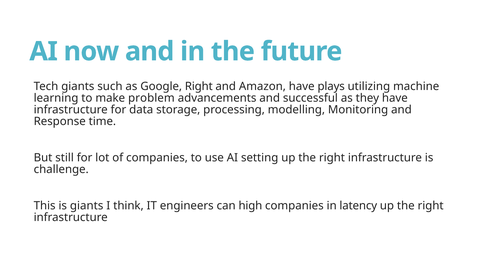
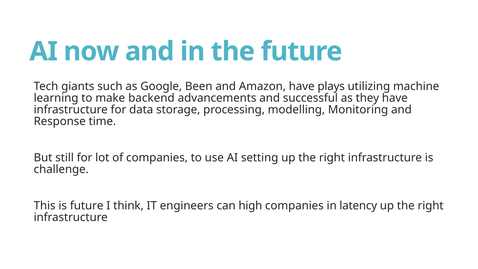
Google Right: Right -> Been
problem: problem -> backend
is giants: giants -> future
